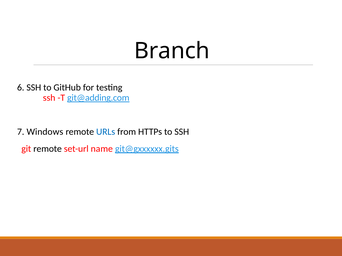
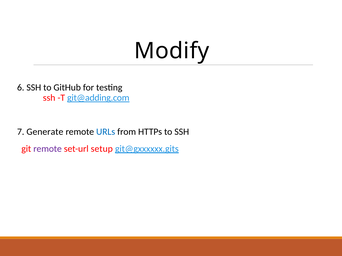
Branch: Branch -> Modify
Windows: Windows -> Generate
remote at (48, 149) colour: black -> purple
name: name -> setup
